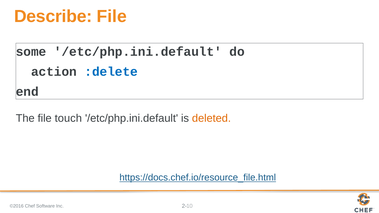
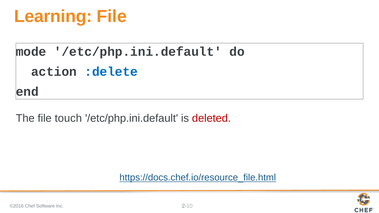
Describe: Describe -> Learning
some: some -> mode
deleted colour: orange -> red
